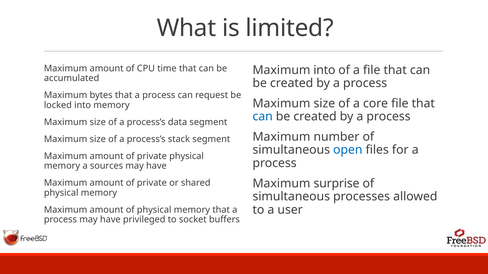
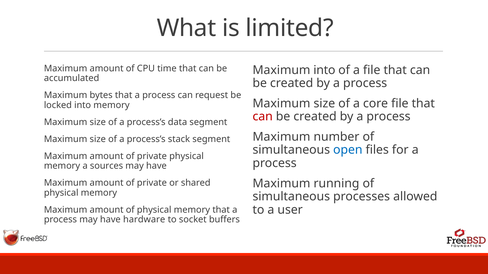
can at (263, 117) colour: blue -> red
surprise: surprise -> running
privileged: privileged -> hardware
